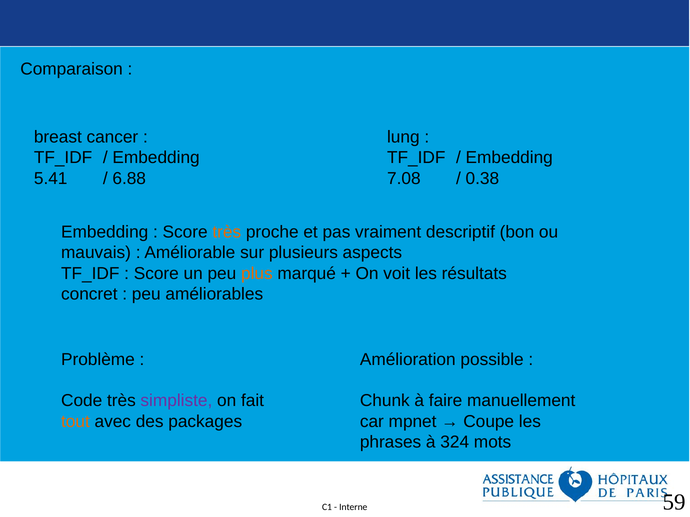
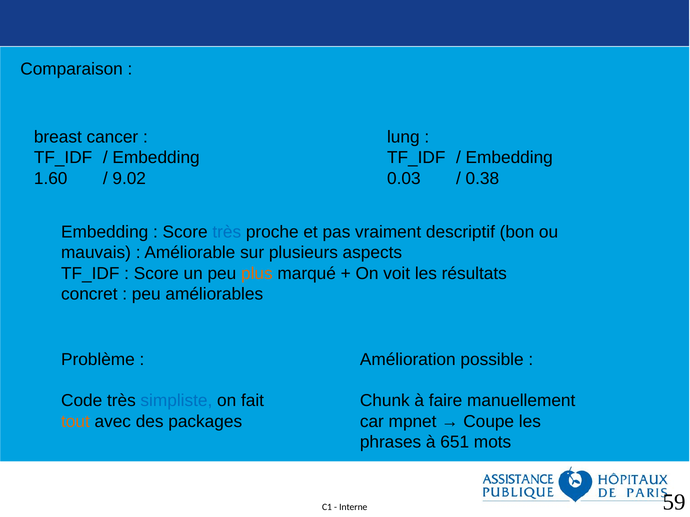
5.41: 5.41 -> 1.60
6.88: 6.88 -> 9.02
7.08: 7.08 -> 0.03
très at (227, 232) colour: orange -> blue
simpliste colour: purple -> blue
324: 324 -> 651
